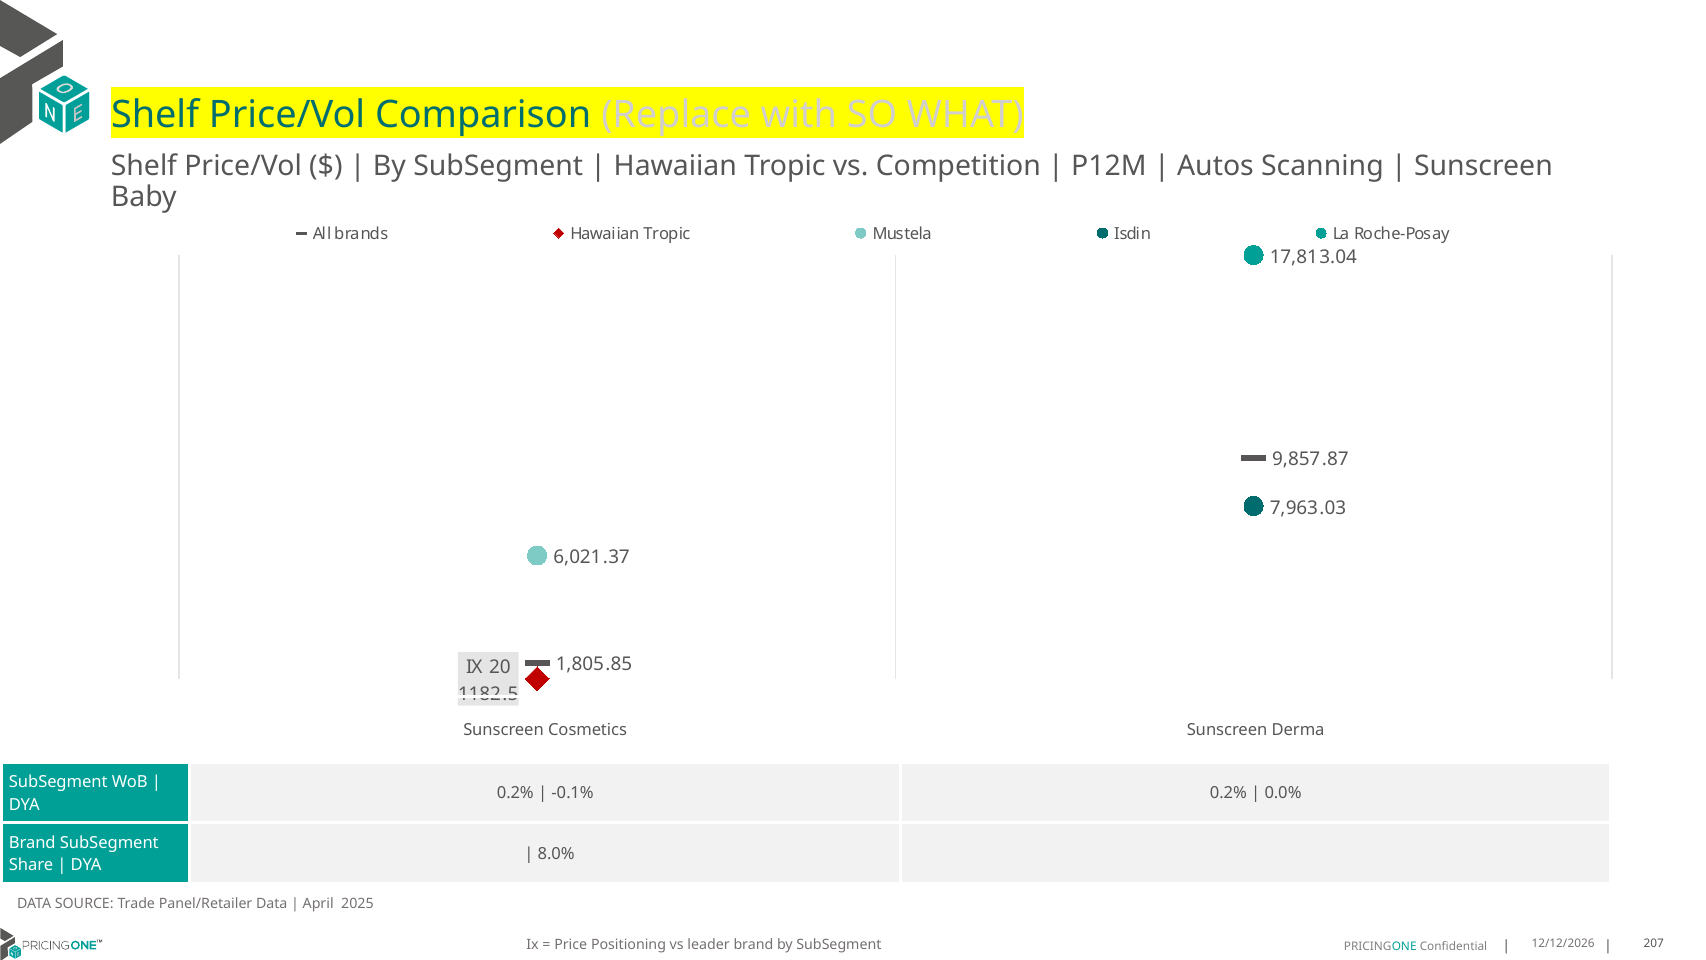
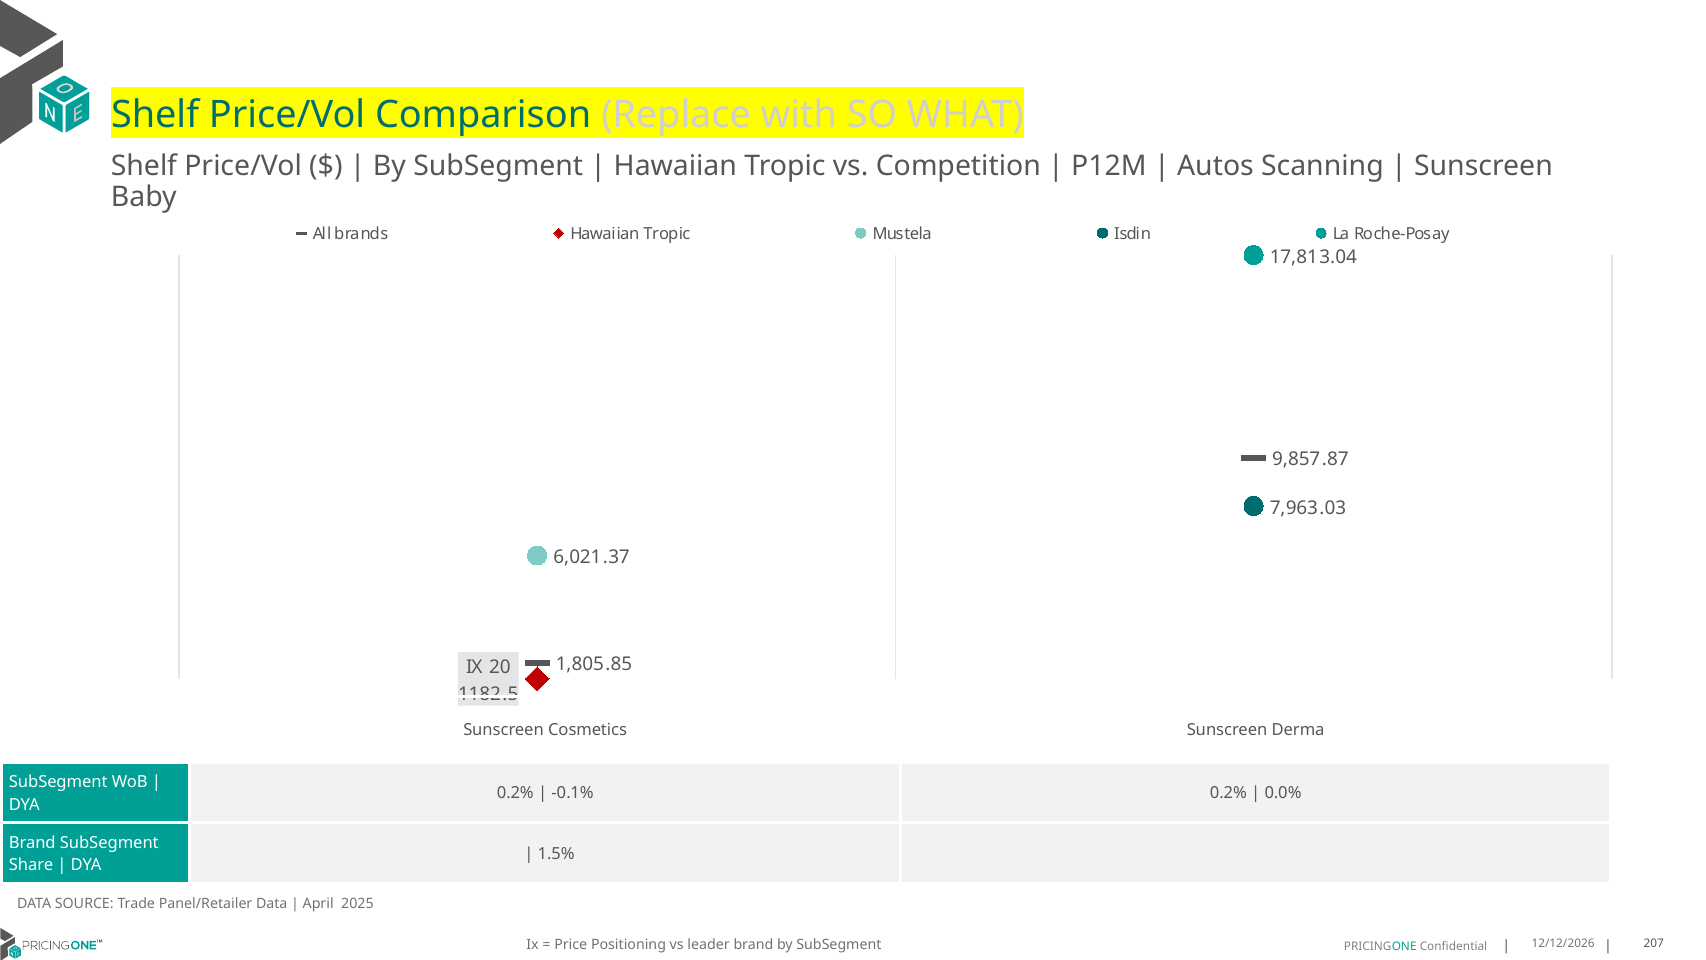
8.0%: 8.0% -> 1.5%
